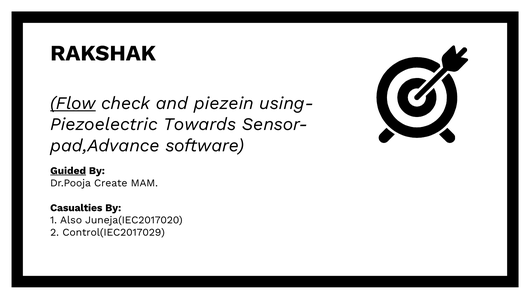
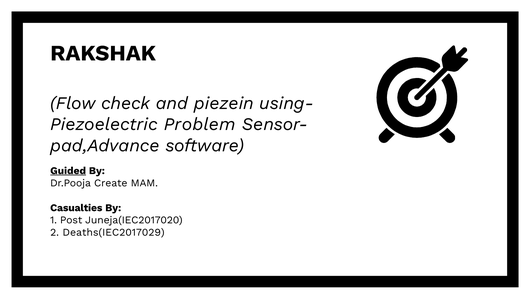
Flow underline: present -> none
Towards: Towards -> Problem
Also: Also -> Post
Control(IEC2017029: Control(IEC2017029 -> Deaths(IEC2017029
